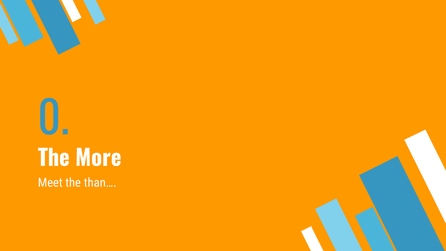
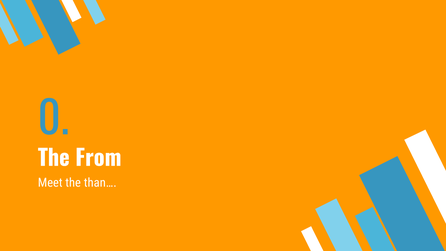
More: More -> From
